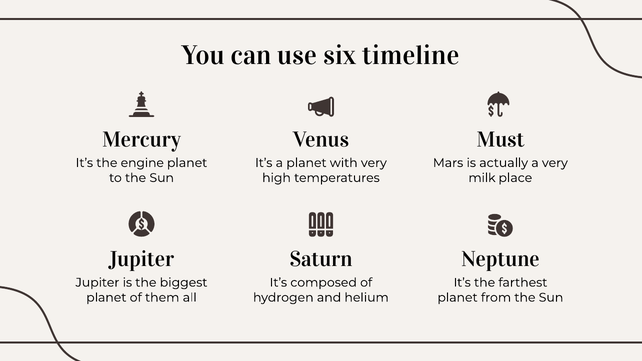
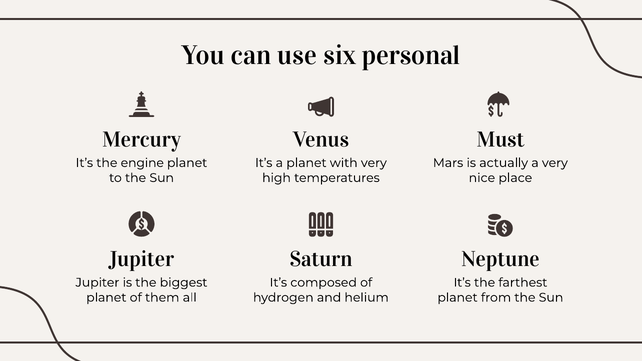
timeline: timeline -> personal
milk: milk -> nice
